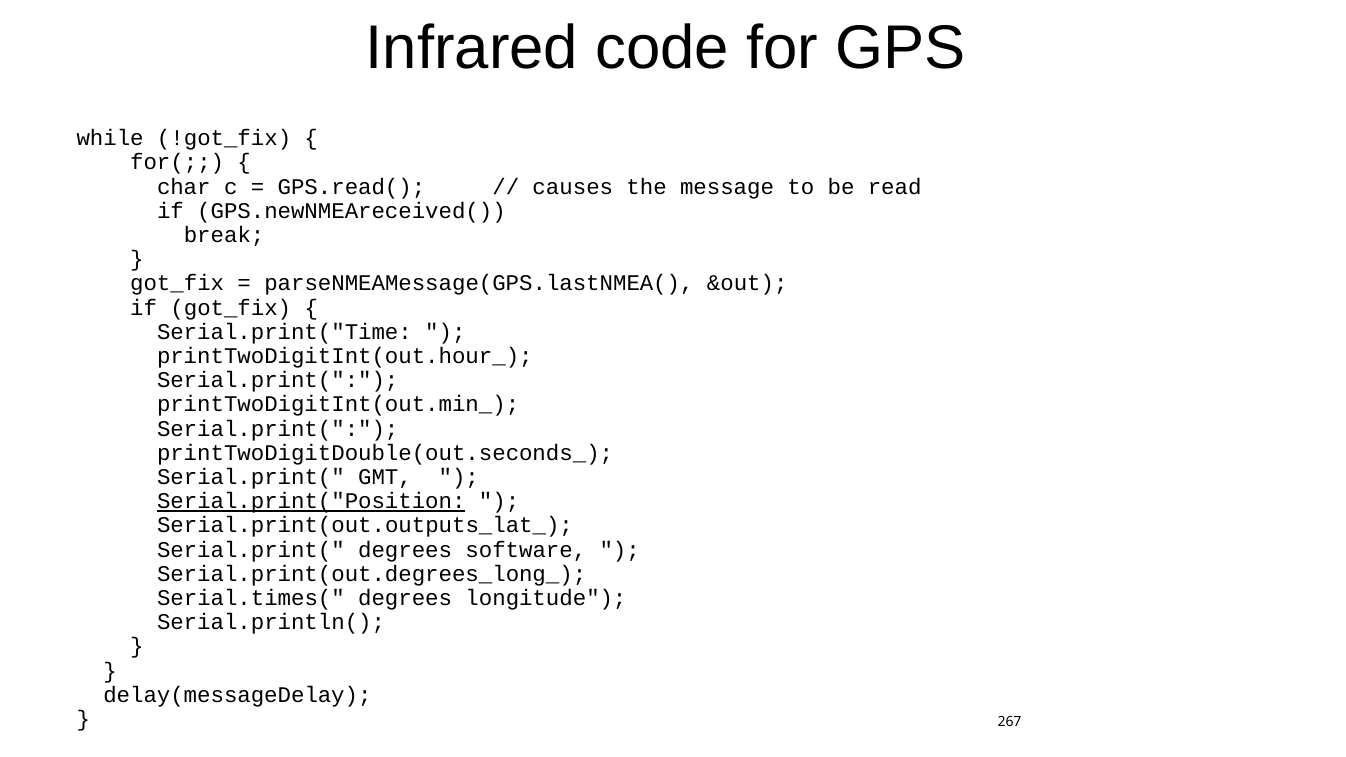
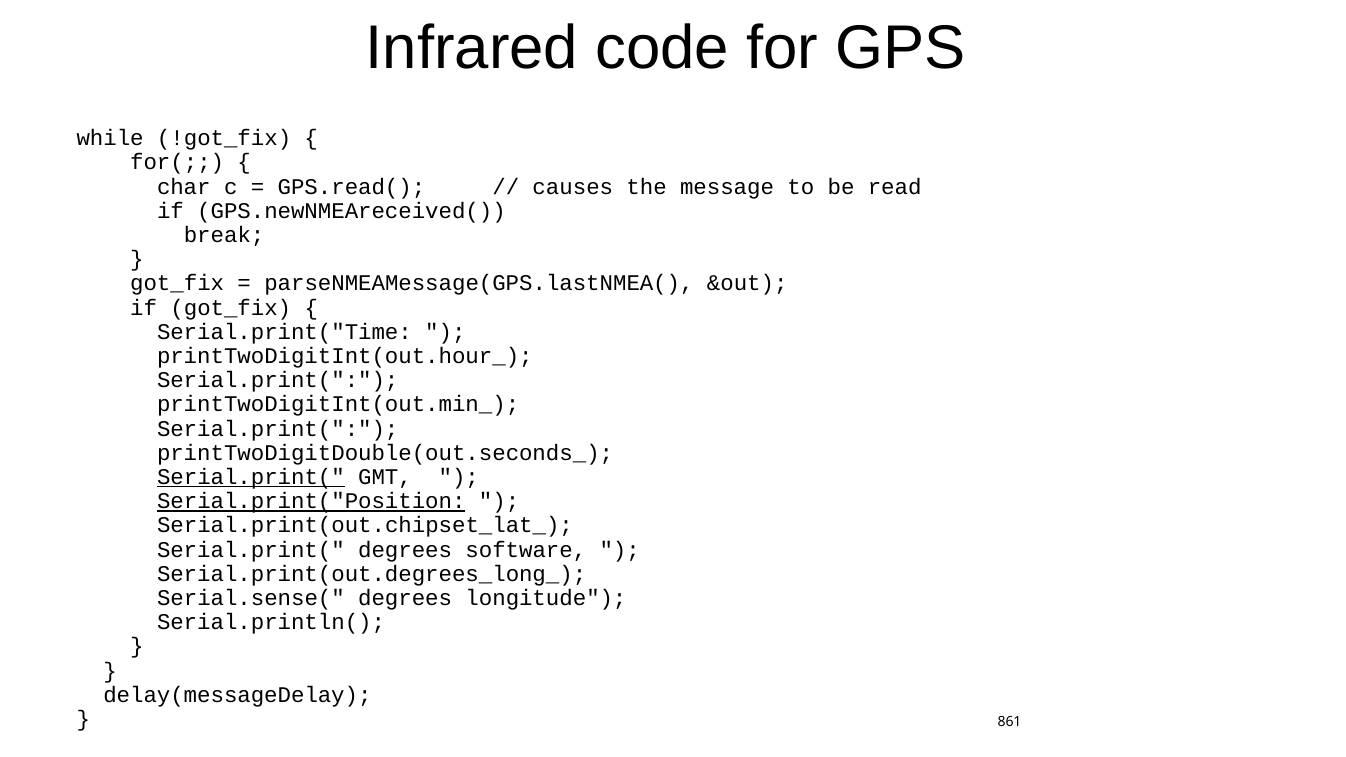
Serial.print( at (251, 477) underline: none -> present
Serial.print(out.outputs_lat_: Serial.print(out.outputs_lat_ -> Serial.print(out.chipset_lat_
Serial.times(: Serial.times( -> Serial.sense(
267: 267 -> 861
